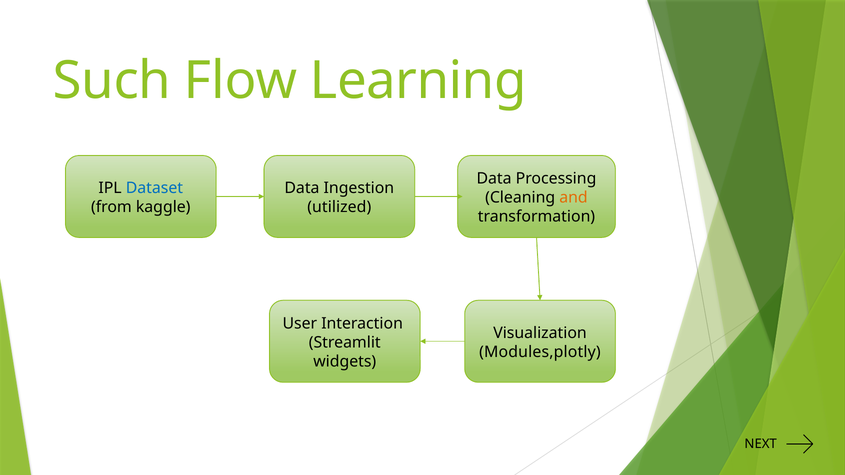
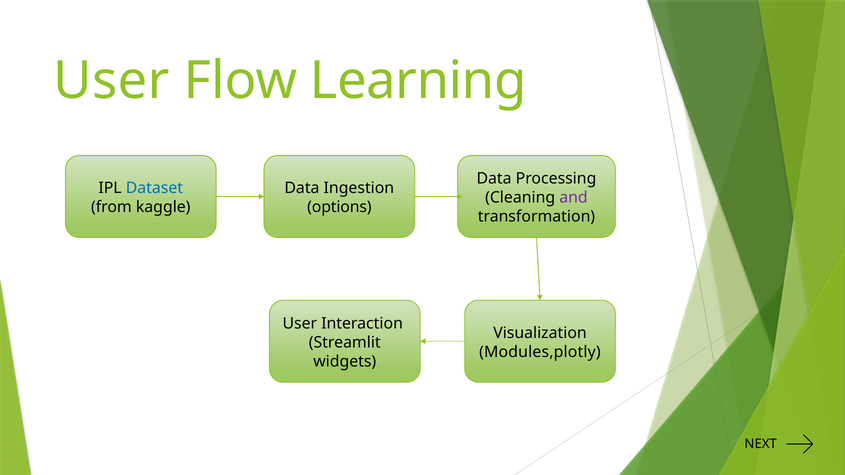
Such at (112, 81): Such -> User
and colour: orange -> purple
utilized: utilized -> options
